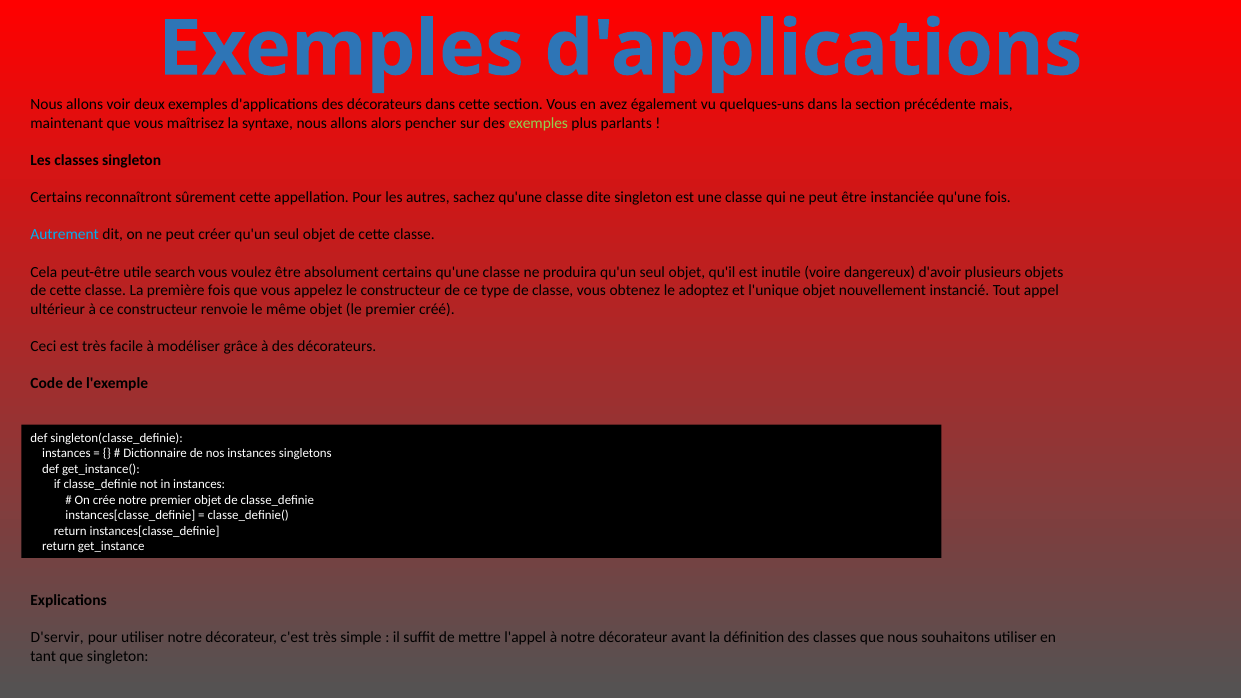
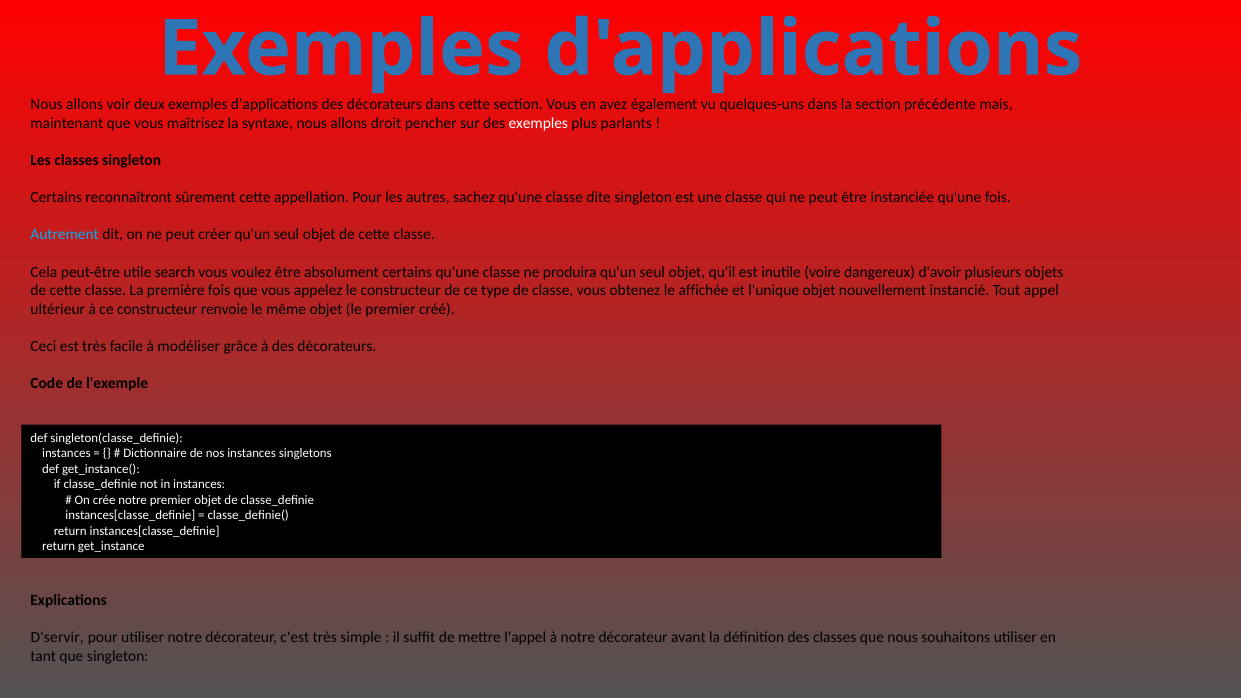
alors: alors -> droit
exemples at (538, 123) colour: light green -> white
adoptez: adoptez -> affichée
